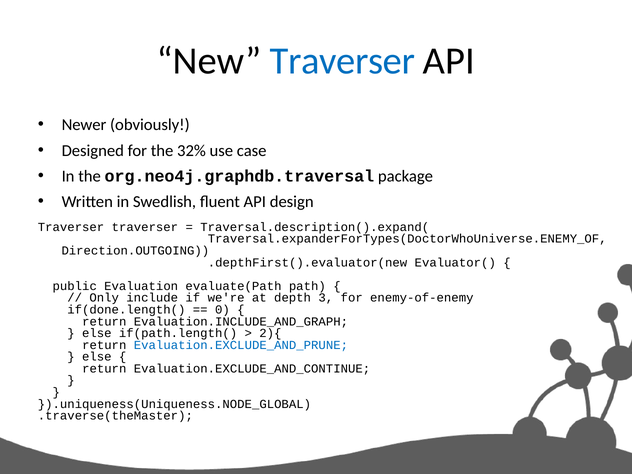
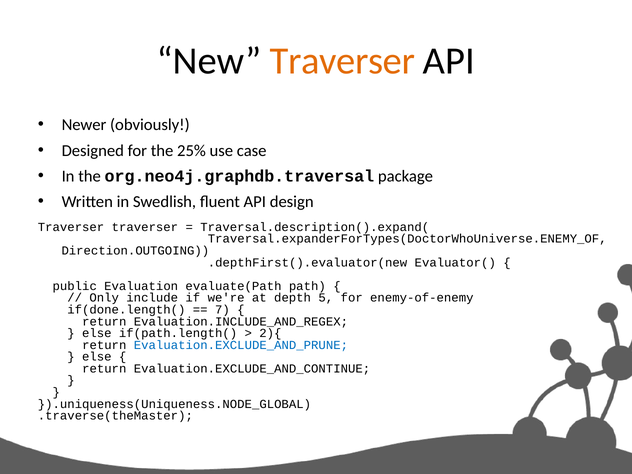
Traverser at (342, 61) colour: blue -> orange
32%: 32% -> 25%
3: 3 -> 5
0: 0 -> 7
Evaluation.INCLUDE_AND_GRAPH: Evaluation.INCLUDE_AND_GRAPH -> Evaluation.INCLUDE_AND_REGEX
